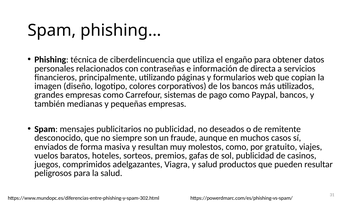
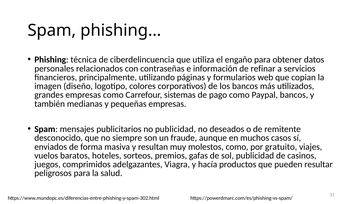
directa: directa -> refinar
y salud: salud -> hacía
